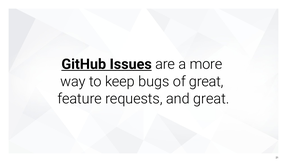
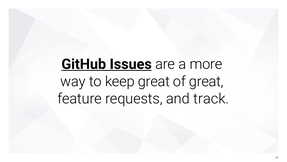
keep bugs: bugs -> great
and great: great -> track
